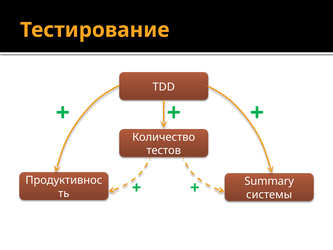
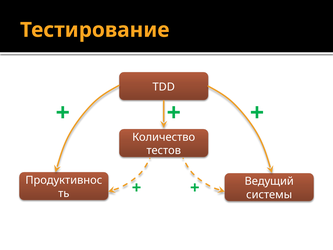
Summary: Summary -> Ведущий
